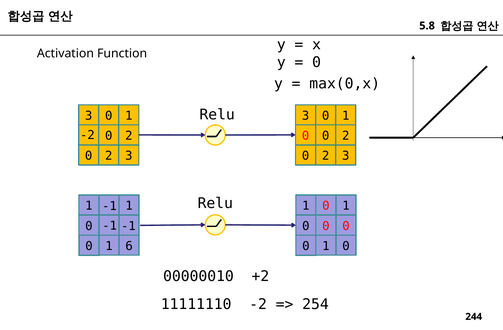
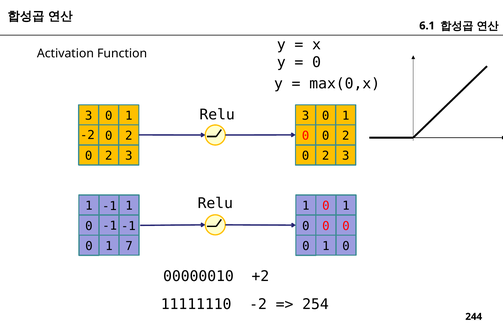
5.8: 5.8 -> 6.1
6: 6 -> 7
